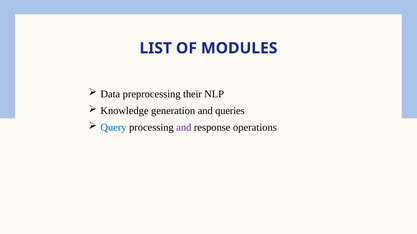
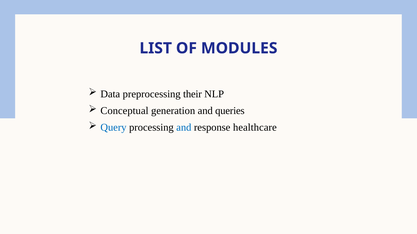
Knowledge: Knowledge -> Conceptual
and at (184, 128) colour: purple -> blue
operations: operations -> healthcare
